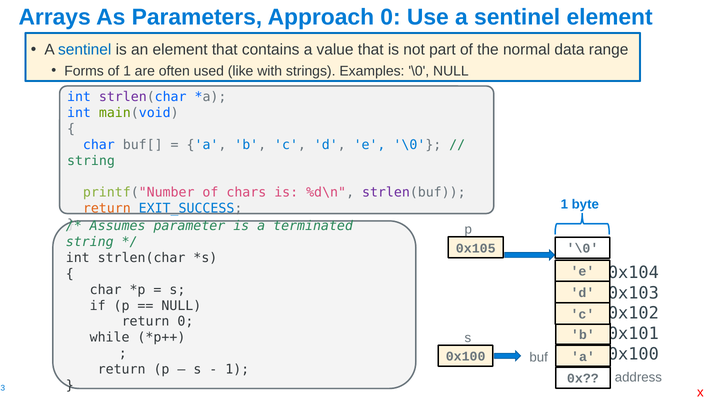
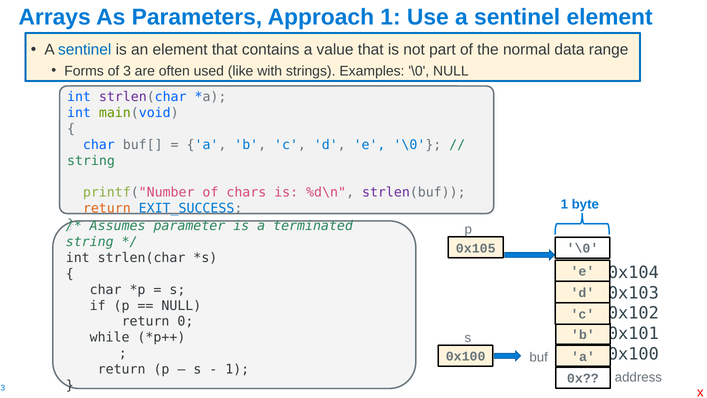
Approach 0: 0 -> 1
of 1: 1 -> 3
